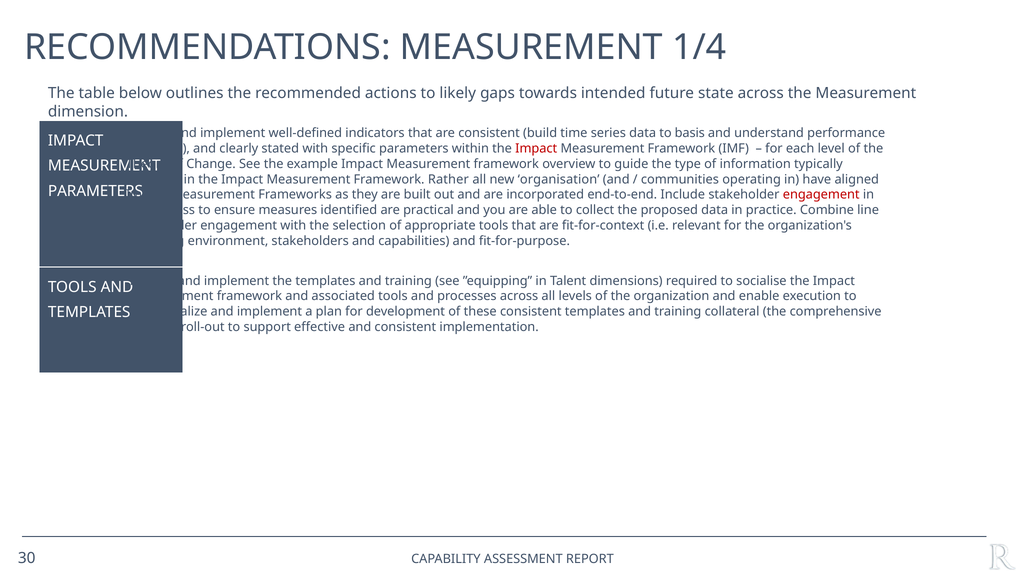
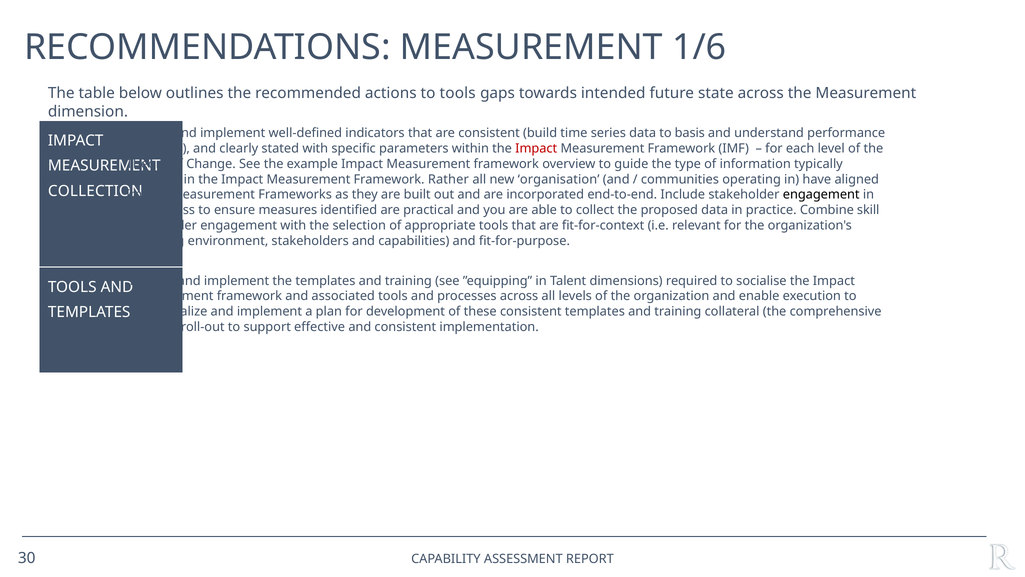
1/4: 1/4 -> 1/6
to likely: likely -> tools
PARAMETERS at (95, 191): PARAMETERS -> COLLECTION
engagement at (821, 195) colour: red -> black
line: line -> skill
